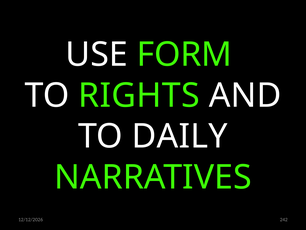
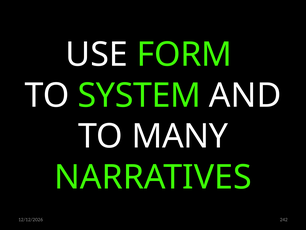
RIGHTS: RIGHTS -> SYSTEM
DAILY: DAILY -> MANY
